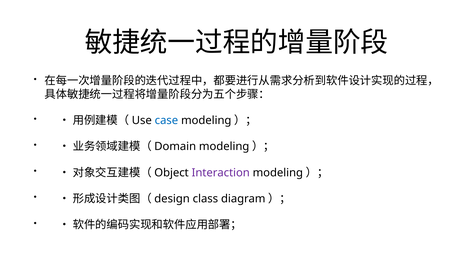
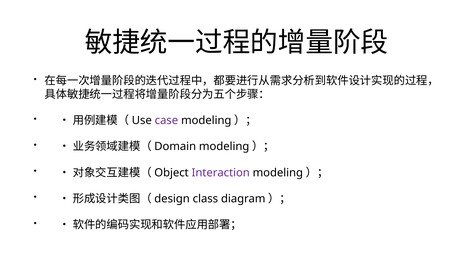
case colour: blue -> purple
